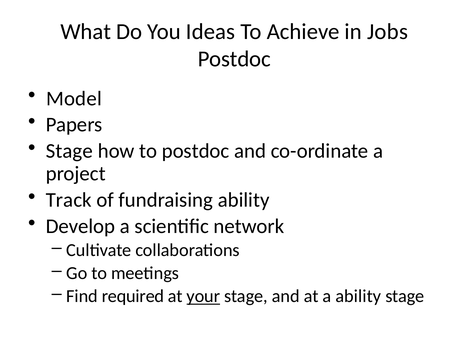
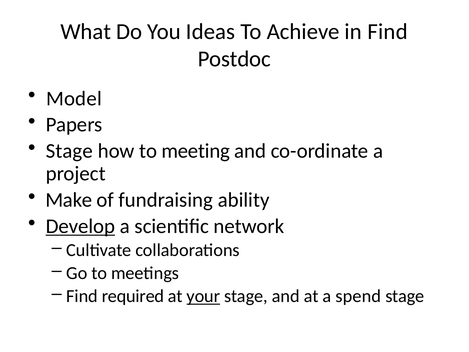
in Jobs: Jobs -> Find
to postdoc: postdoc -> meeting
Track: Track -> Make
Develop underline: none -> present
a ability: ability -> spend
